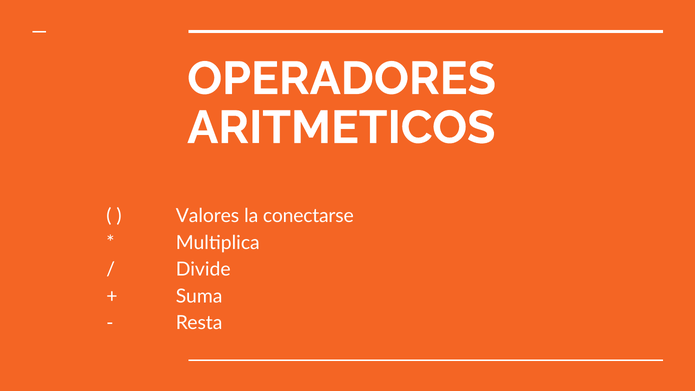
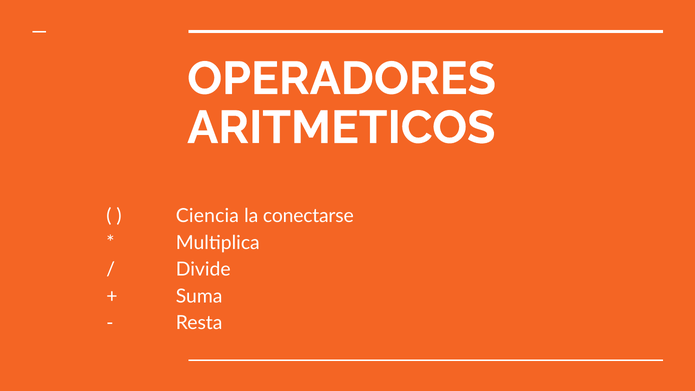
Valores: Valores -> Ciencia
